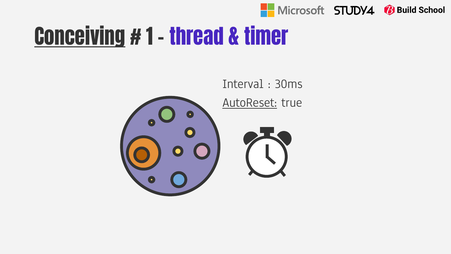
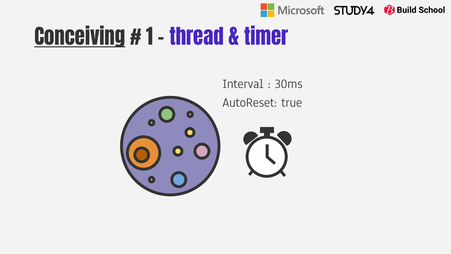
AutoReset underline: present -> none
